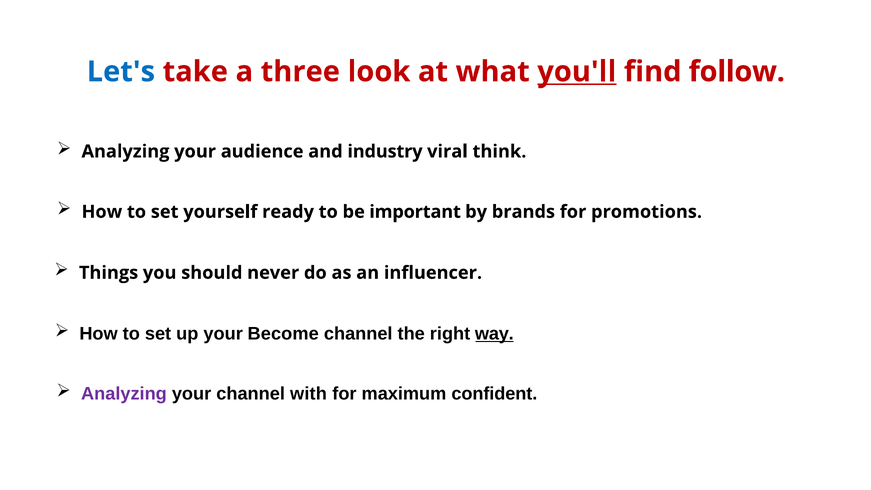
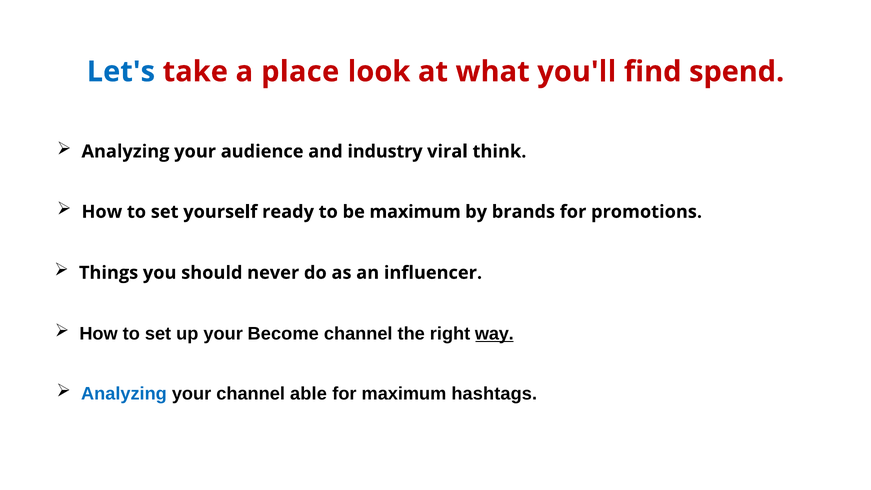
three: three -> place
you'll underline: present -> none
follow: follow -> spend
be important: important -> maximum
Analyzing at (124, 393) colour: purple -> blue
with: with -> able
confident: confident -> hashtags
